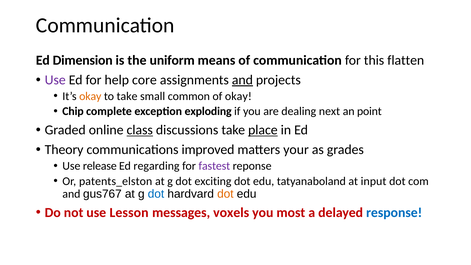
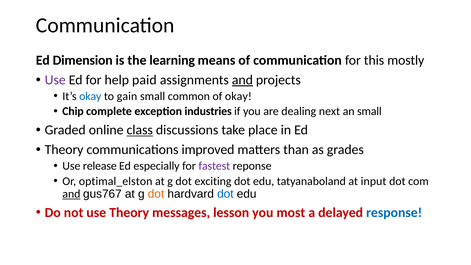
uniform: uniform -> learning
flatten: flatten -> mostly
core: core -> paid
okay at (90, 96) colour: orange -> blue
to take: take -> gain
exploding: exploding -> industries
an point: point -> small
place underline: present -> none
your: your -> than
regarding: regarding -> especially
patents_elston: patents_elston -> optimal_elston
and at (71, 194) underline: none -> present
dot at (156, 194) colour: blue -> orange
dot at (225, 194) colour: orange -> blue
use Lesson: Lesson -> Theory
voxels: voxels -> lesson
